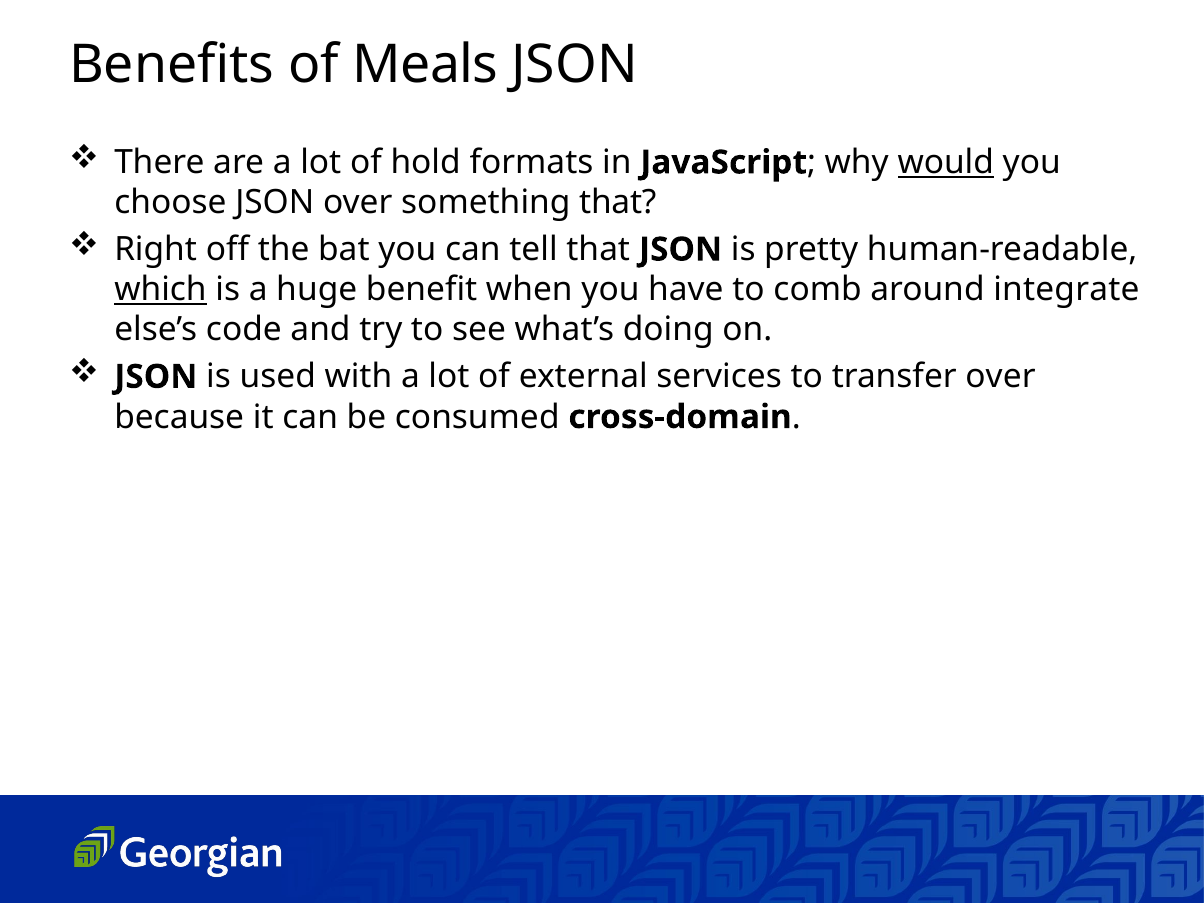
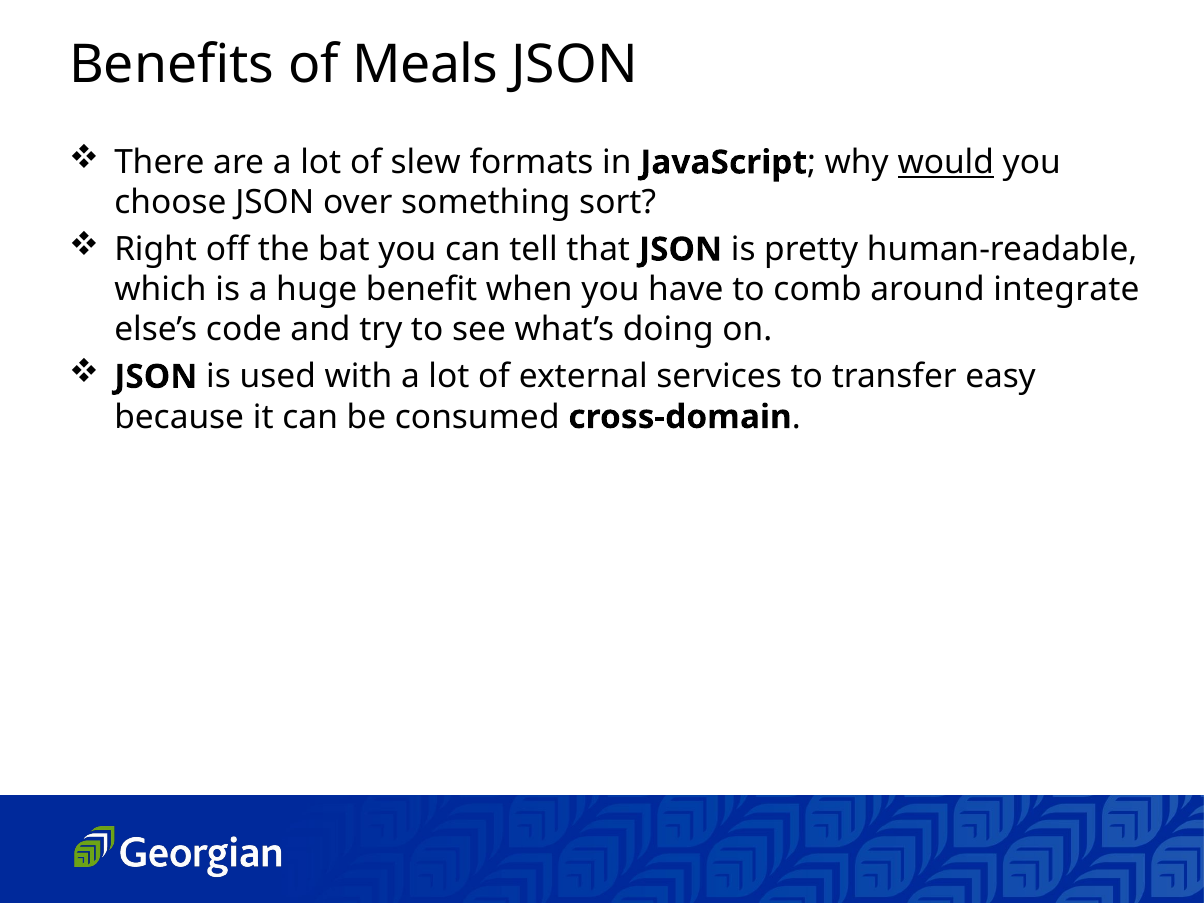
hold: hold -> slew
something that: that -> sort
which underline: present -> none
transfer over: over -> easy
